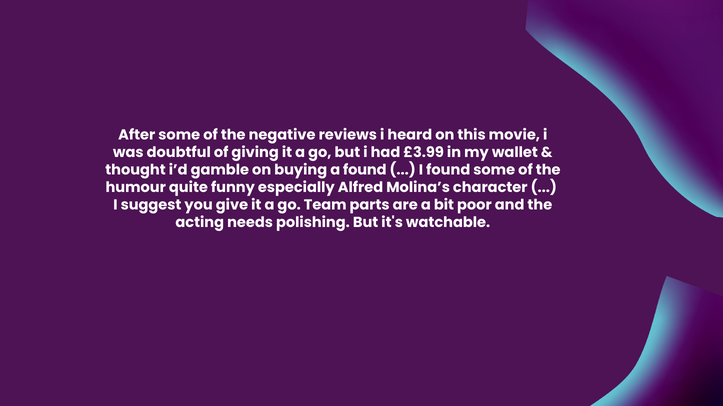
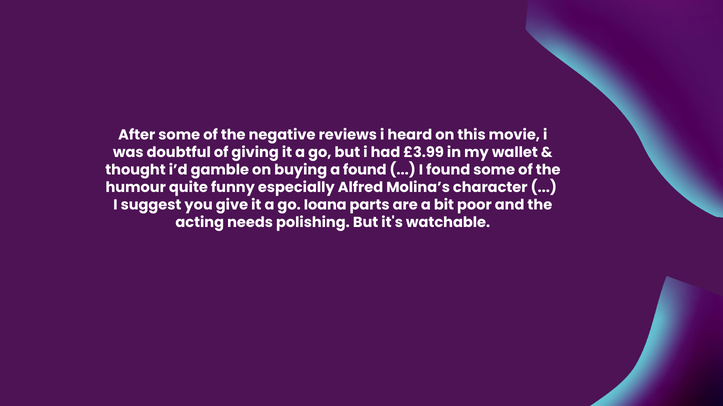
Team: Team -> Ioana
